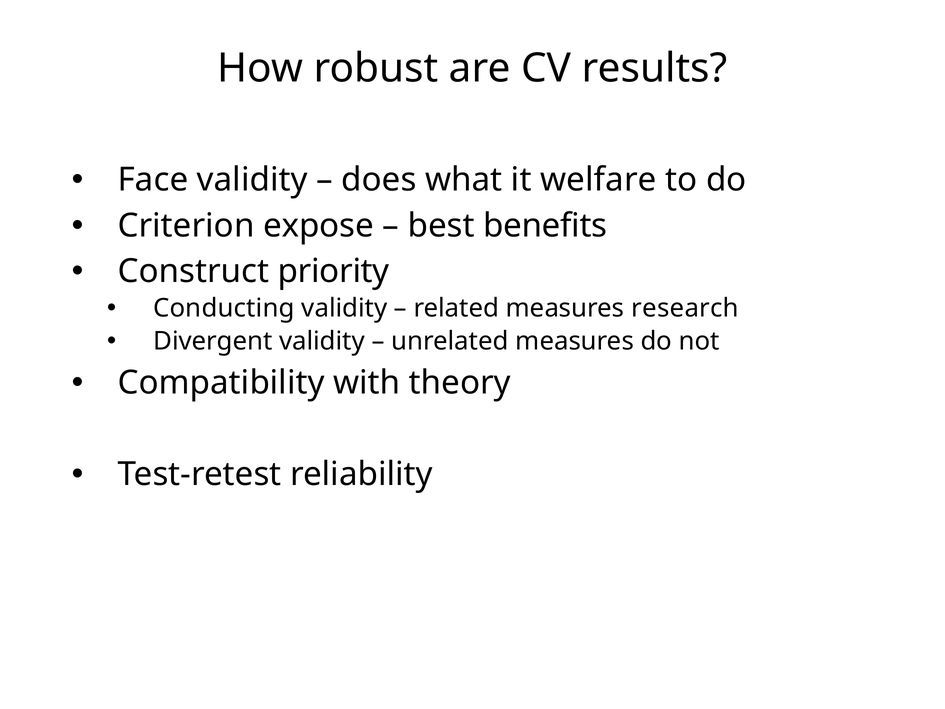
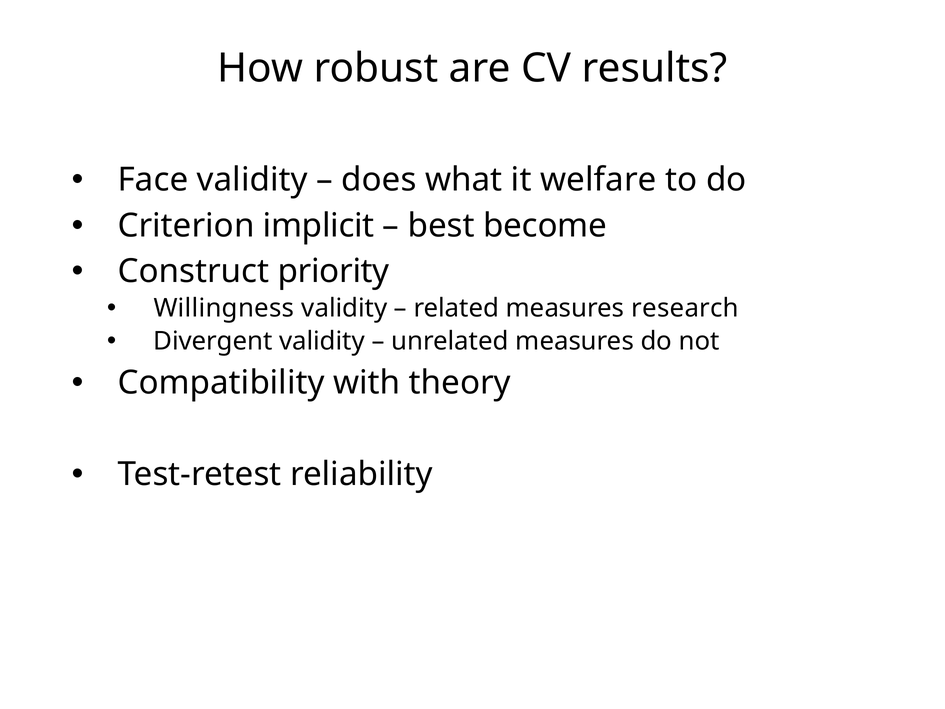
expose: expose -> implicit
benefits: benefits -> become
Conducting: Conducting -> Willingness
